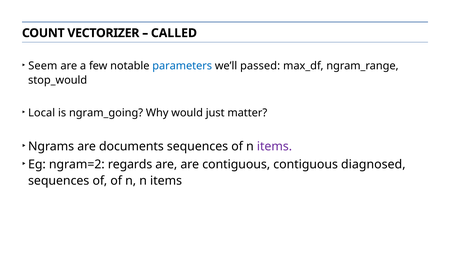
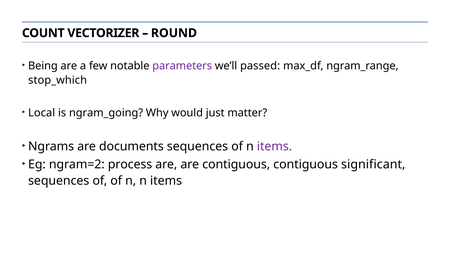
CALLED: CALLED -> ROUND
Seem: Seem -> Being
parameters colour: blue -> purple
stop_would: stop_would -> stop_which
regards: regards -> process
diagnosed: diagnosed -> significant
